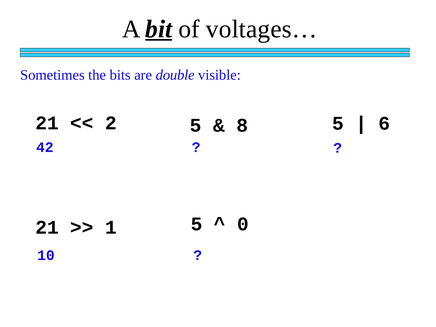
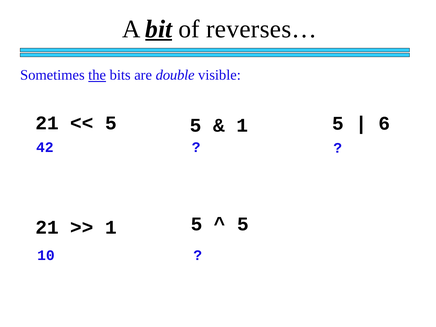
voltages…: voltages… -> reverses…
the underline: none -> present
2 at (111, 123): 2 -> 5
8 at (242, 126): 8 -> 1
0 at (243, 224): 0 -> 5
